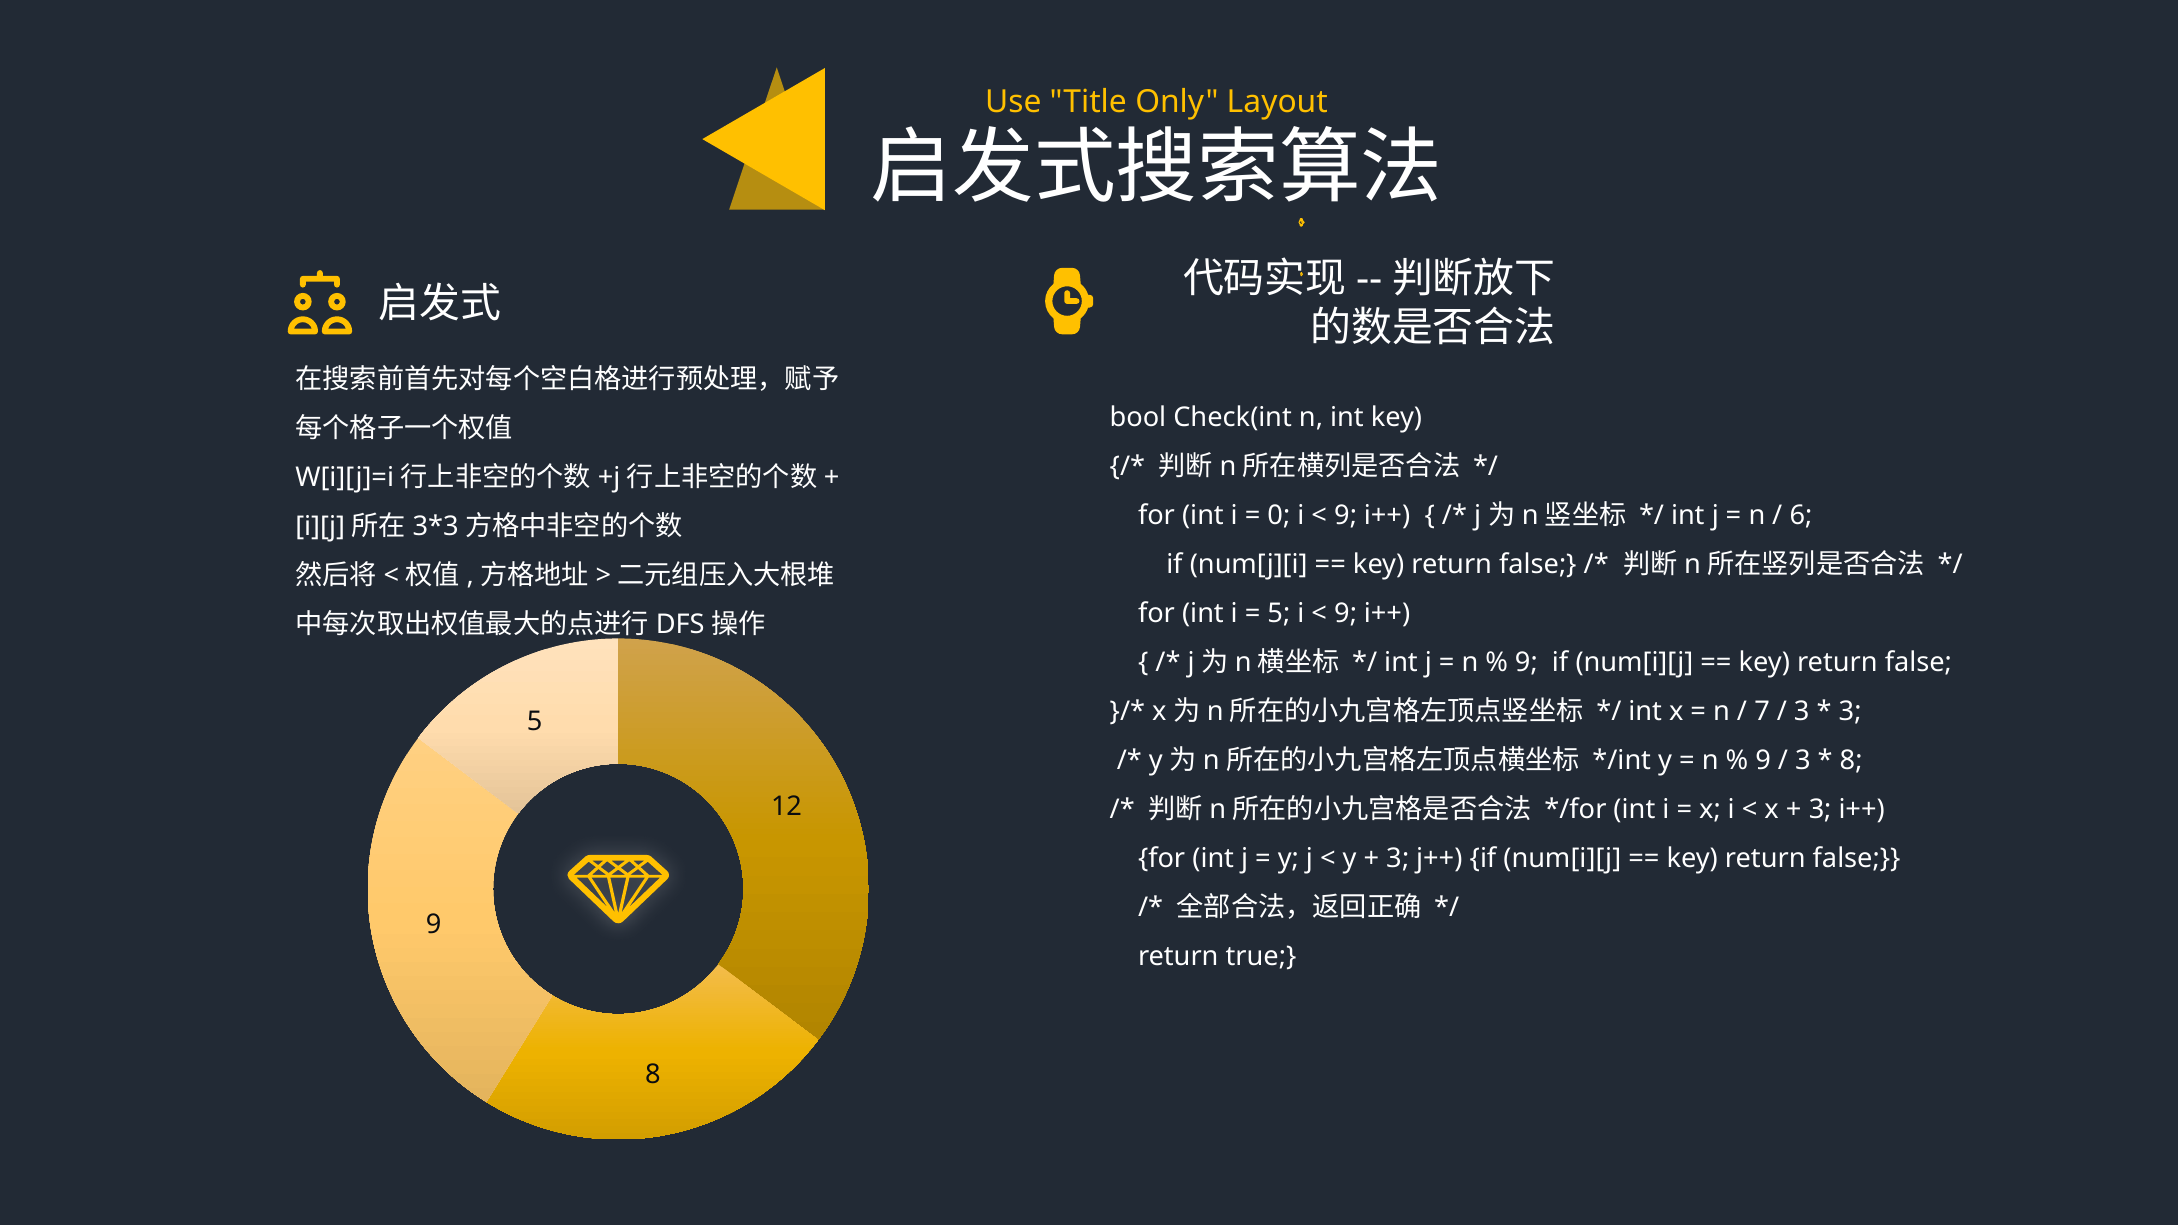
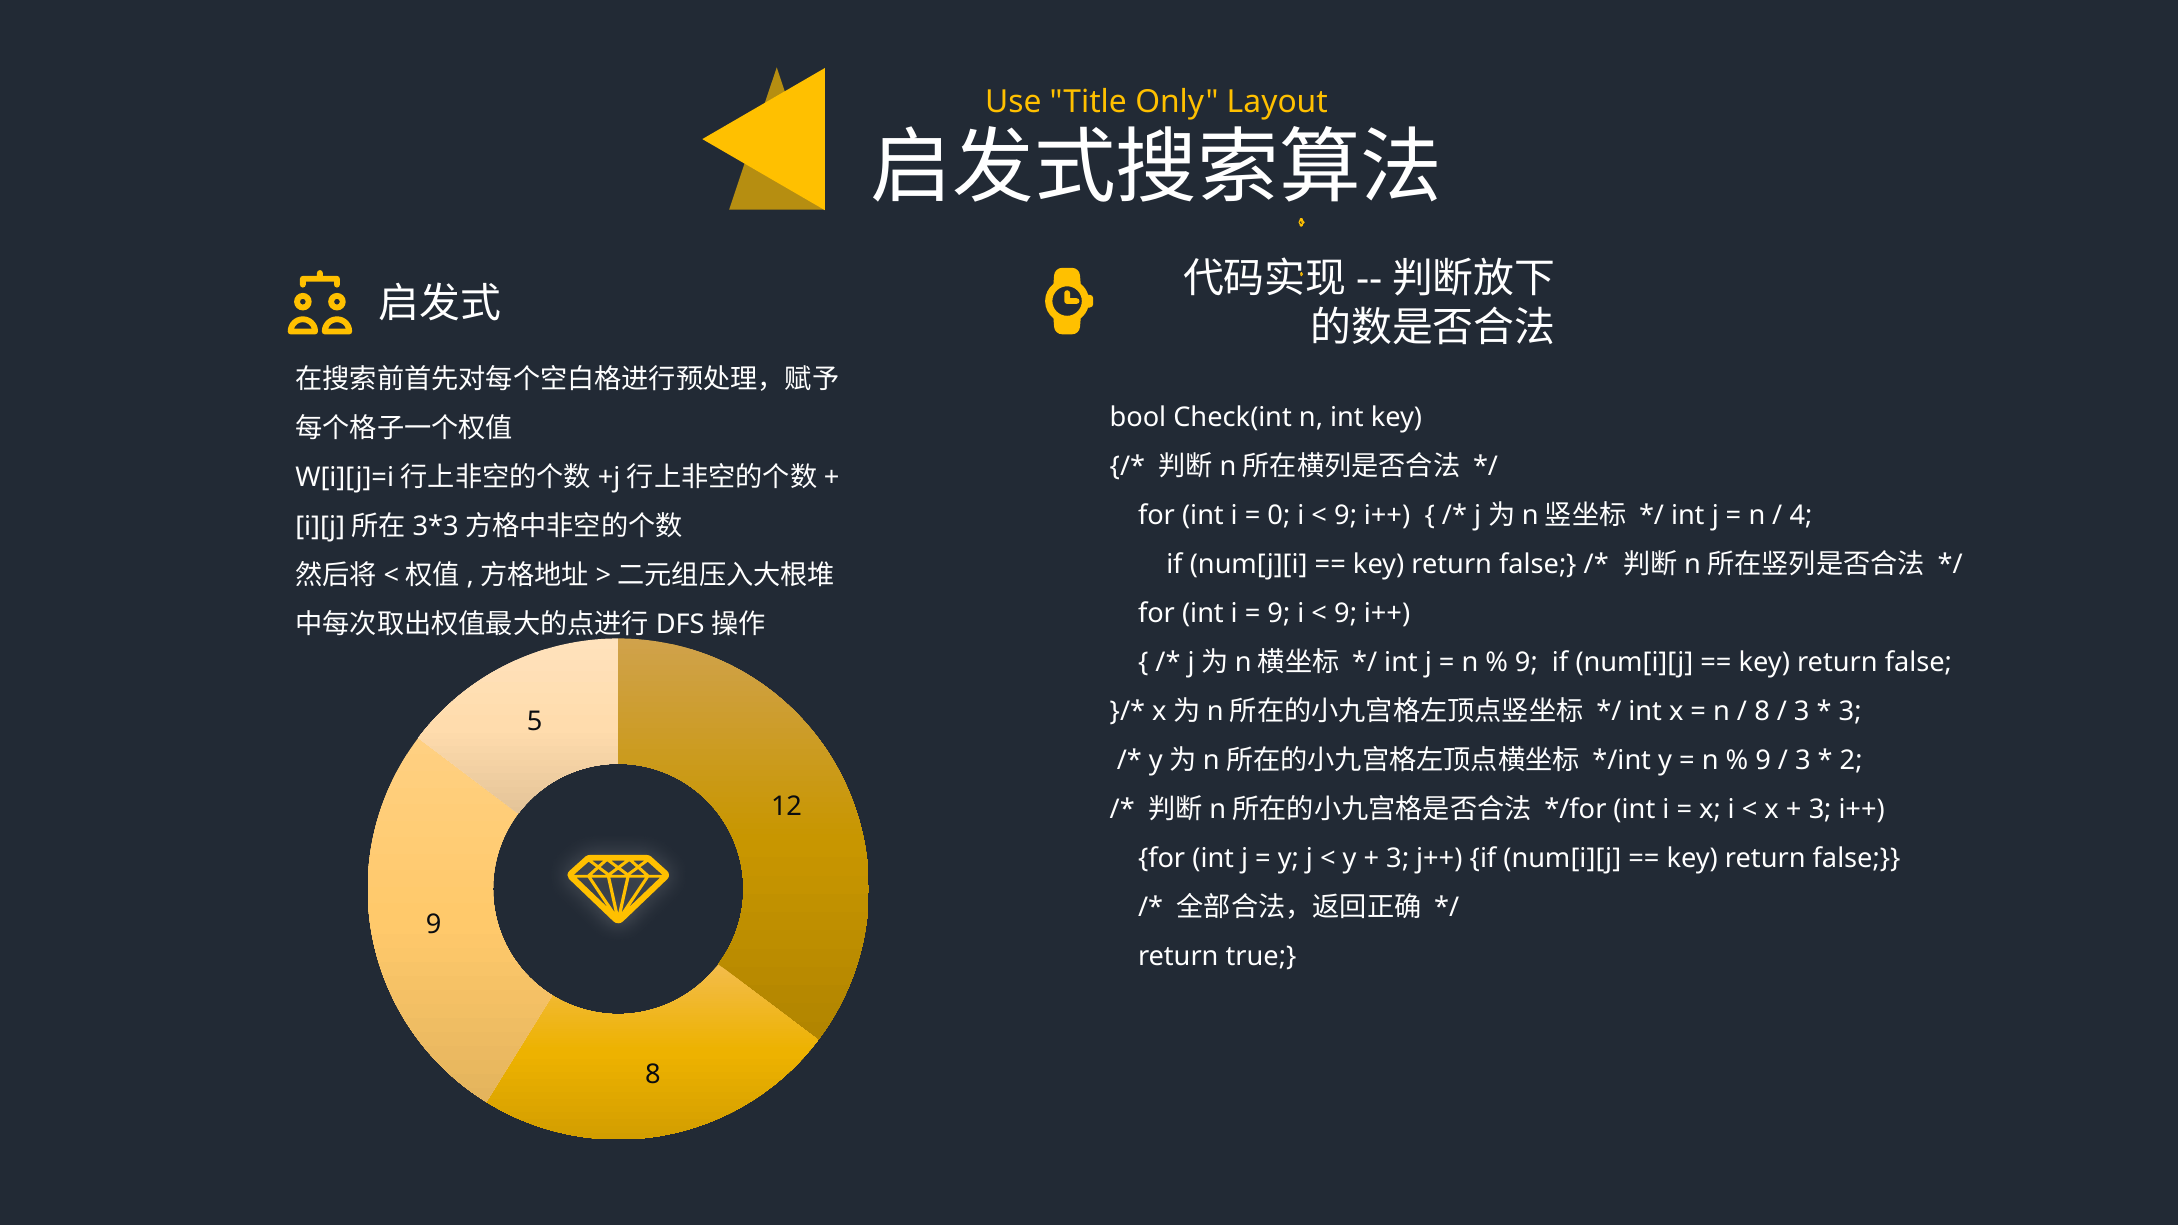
6: 6 -> 4
5 at (1279, 613): 5 -> 9
7 at (1762, 711): 7 -> 8
8 at (1851, 760): 8 -> 2
